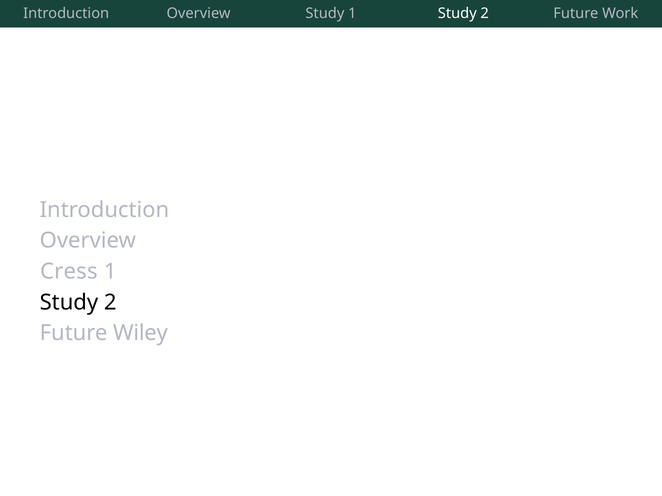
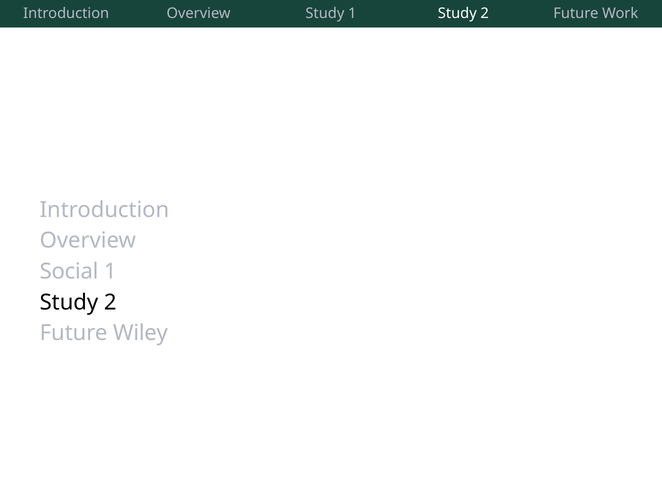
Cress: Cress -> Social
